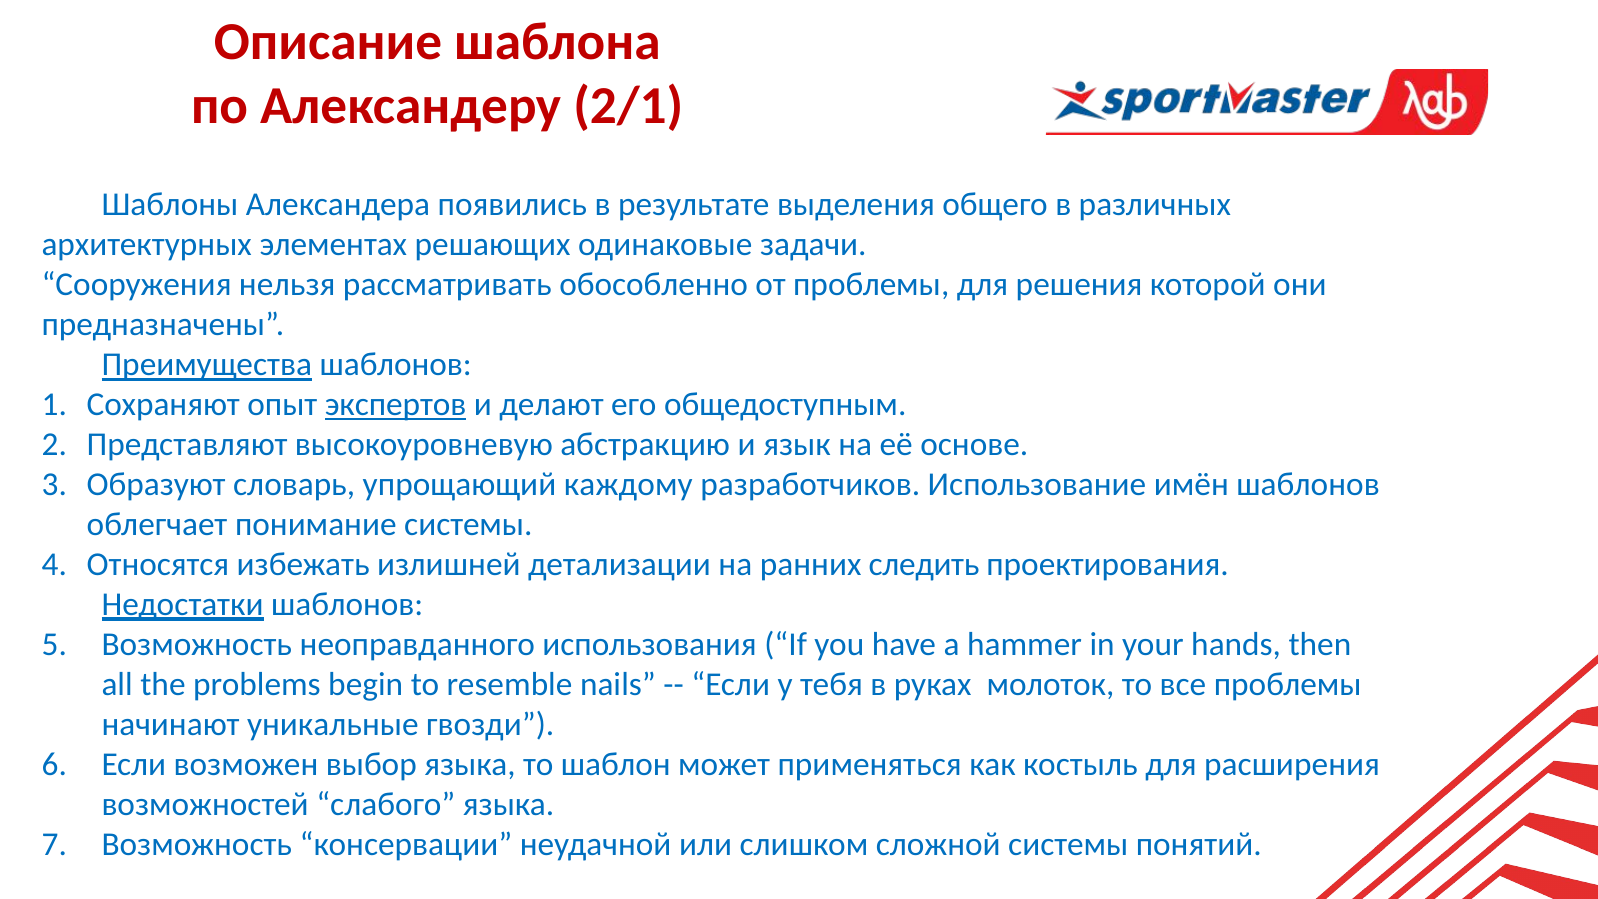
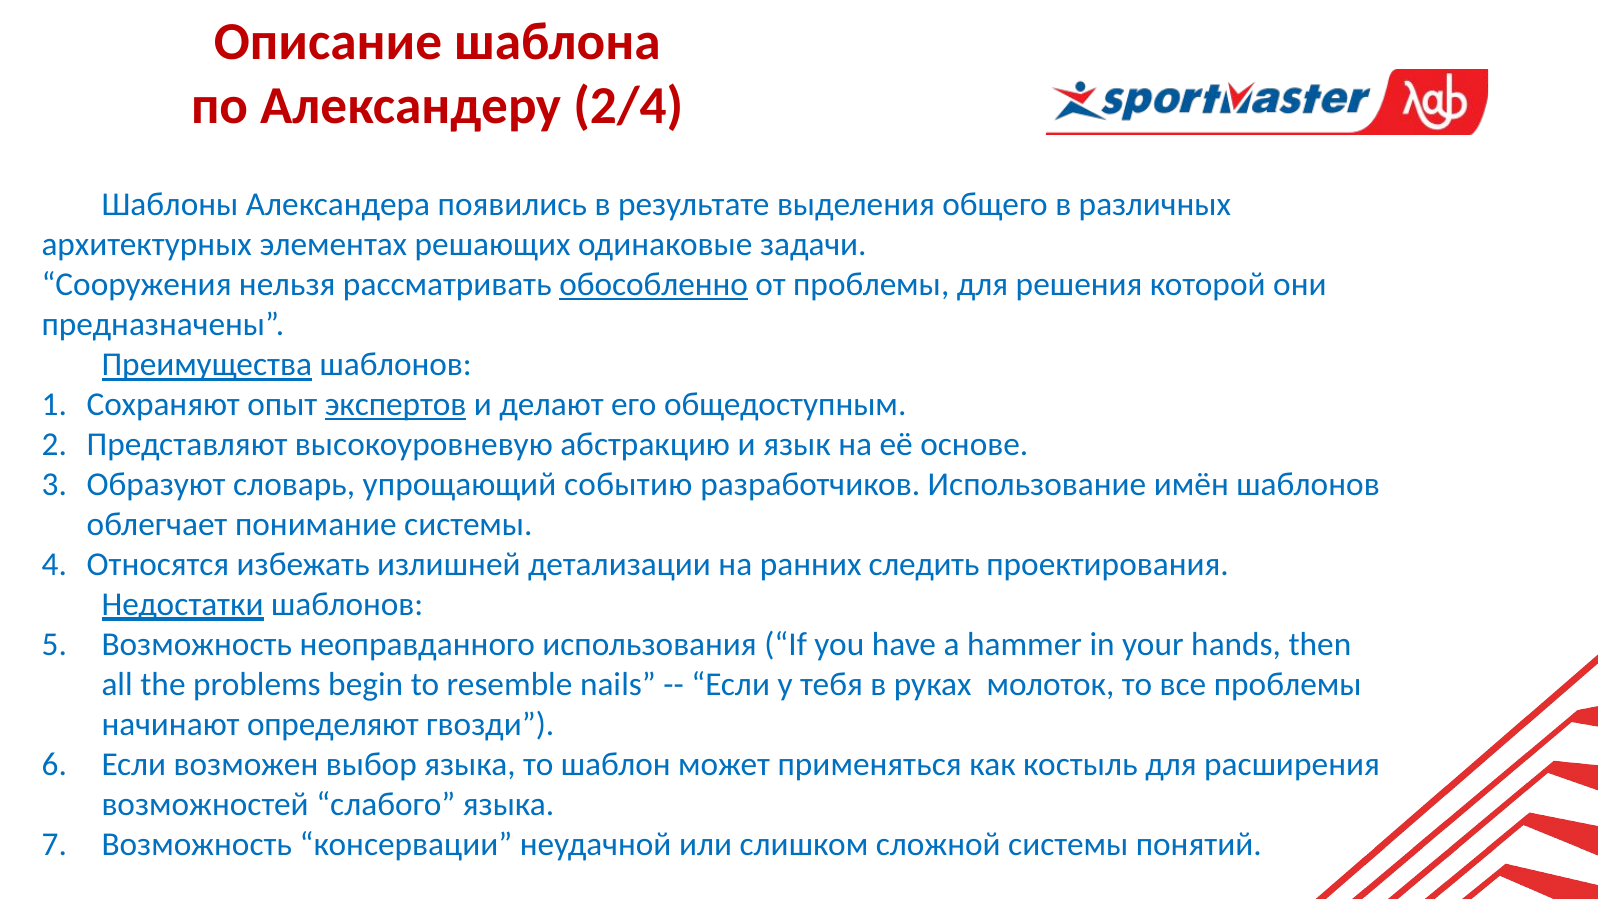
2/1: 2/1 -> 2/4
обособленно underline: none -> present
каждому: каждому -> событию
уникальные: уникальные -> определяют
